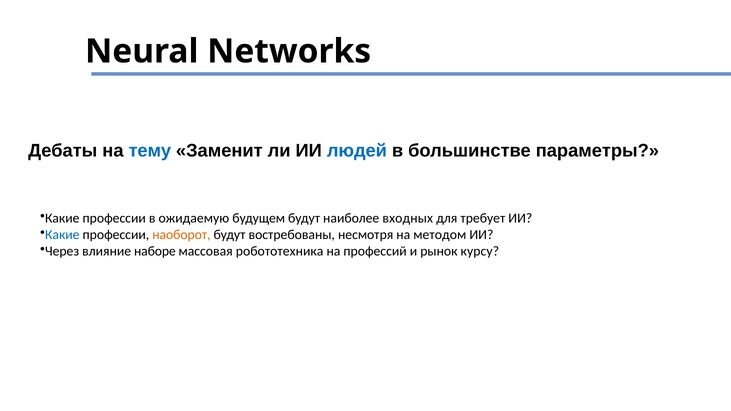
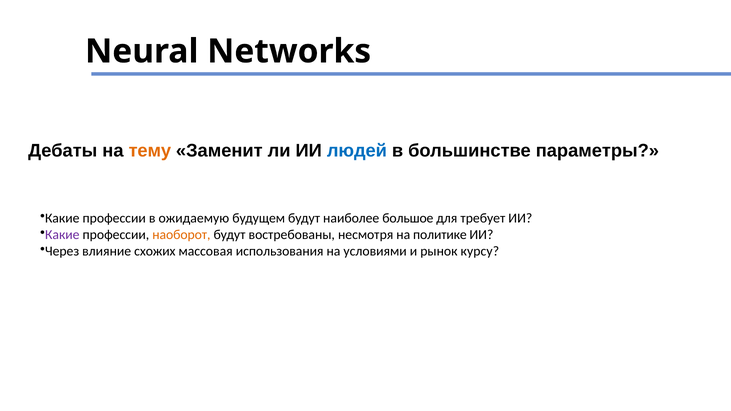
тему colour: blue -> orange
входных: входных -> большое
Какие at (62, 235) colour: blue -> purple
методом: методом -> политике
наборе: наборе -> схожих
робототехника: робототехника -> использования
профессий: профессий -> условиями
